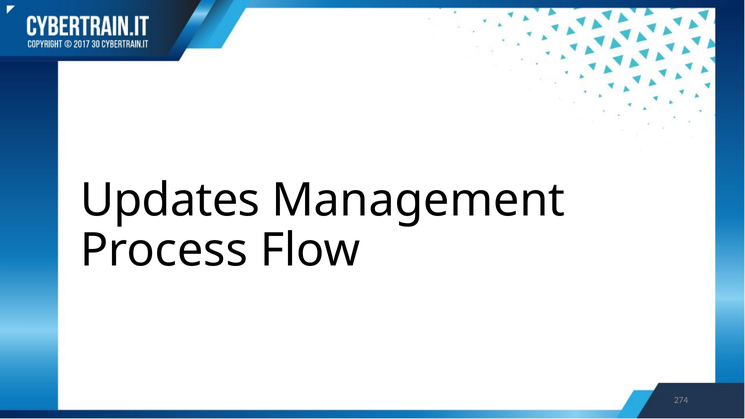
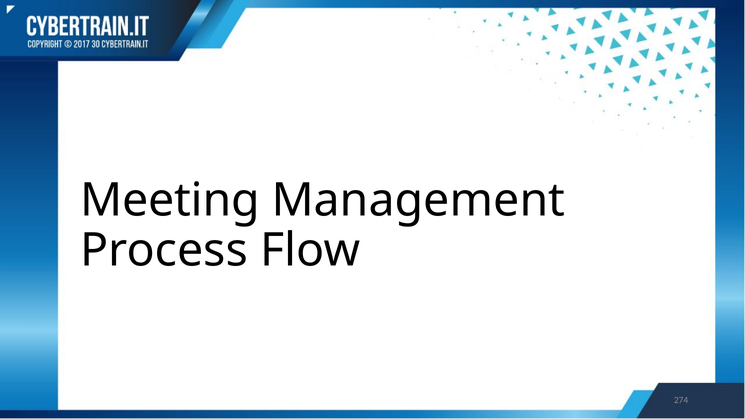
Updates: Updates -> Meeting
